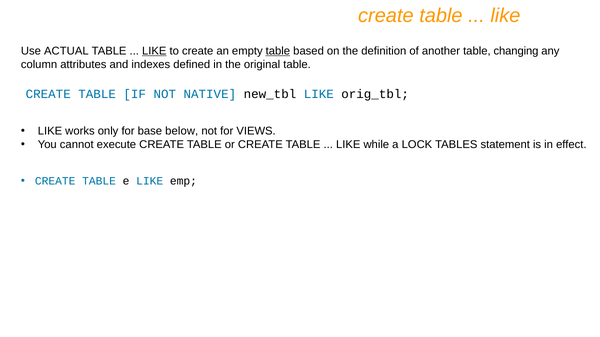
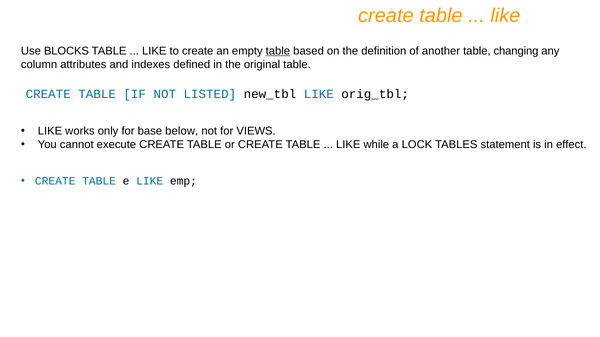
ACTUAL: ACTUAL -> BLOCKS
LIKE at (154, 51) underline: present -> none
NATIVE: NATIVE -> LISTED
